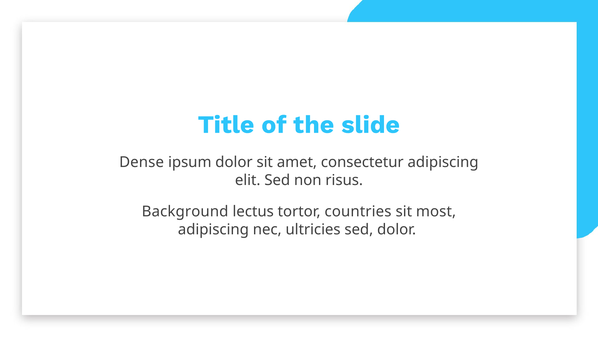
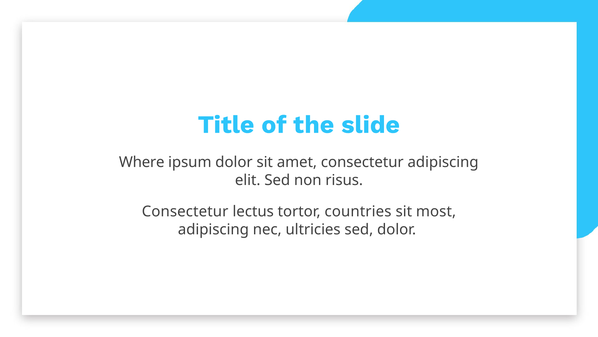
Dense: Dense -> Where
Background at (185, 211): Background -> Consectetur
